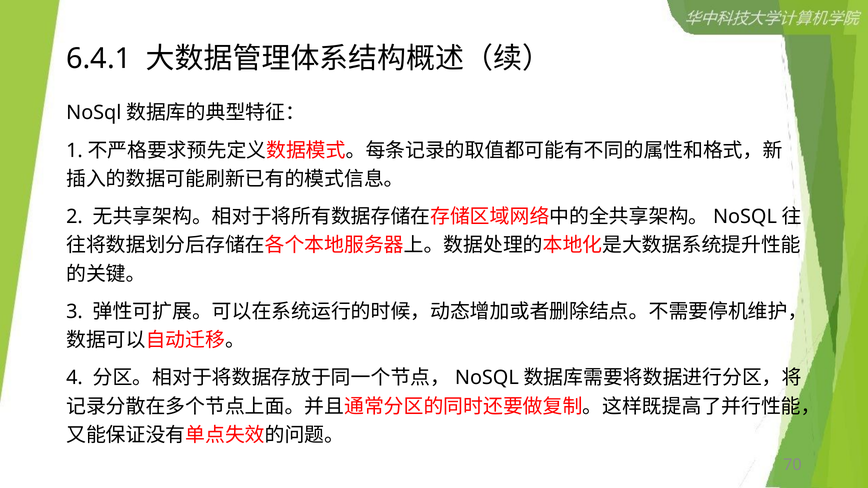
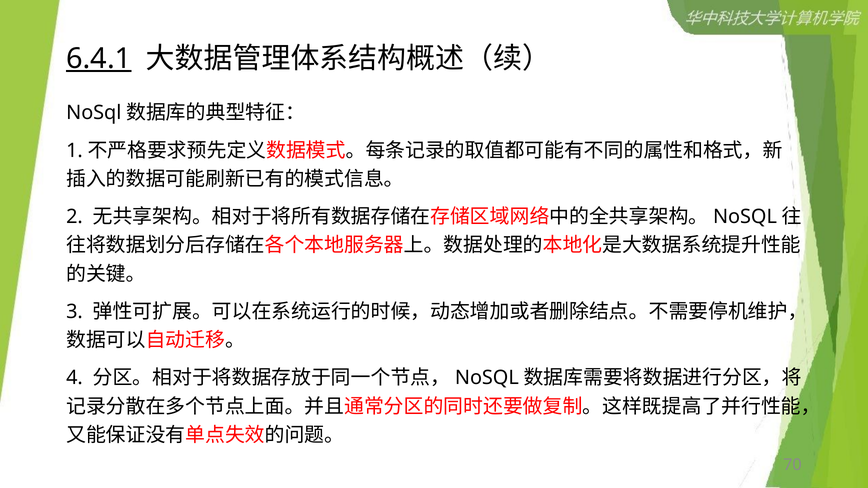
6.4.1 underline: none -> present
